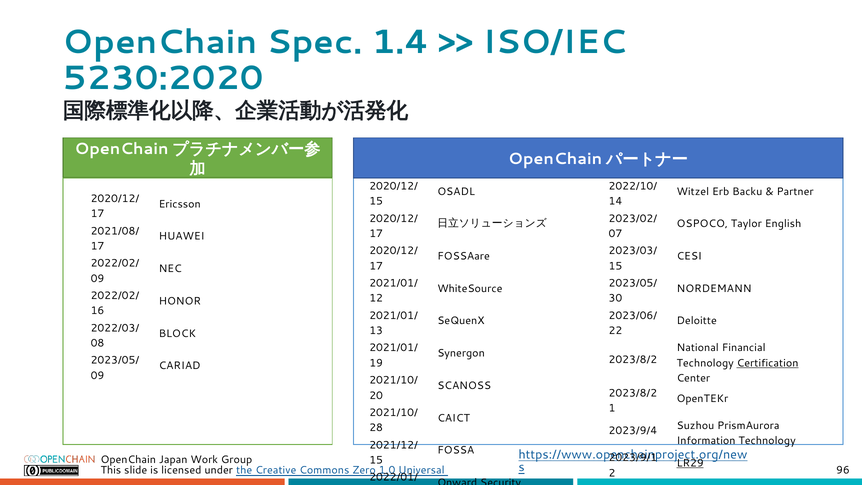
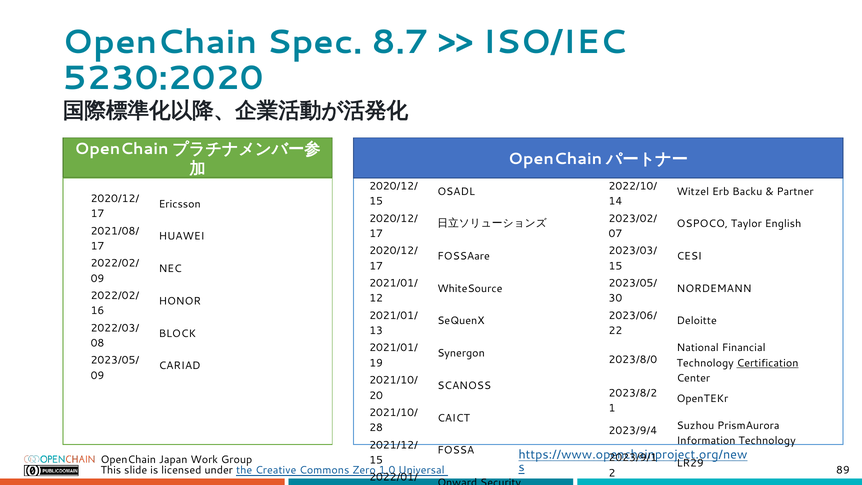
1.4: 1.4 -> 8.7
2023/8/2 at (633, 360): 2023/8/2 -> 2023/8/0
LR29 underline: present -> none
96: 96 -> 89
